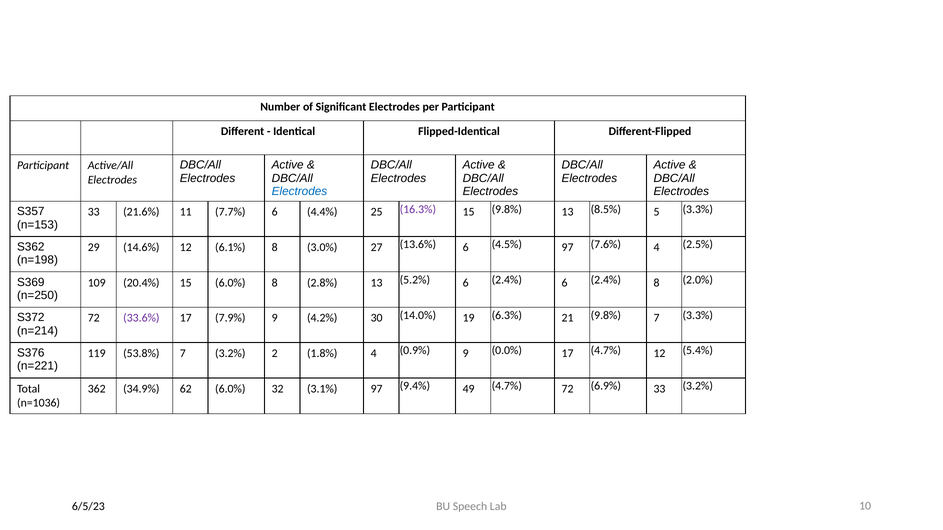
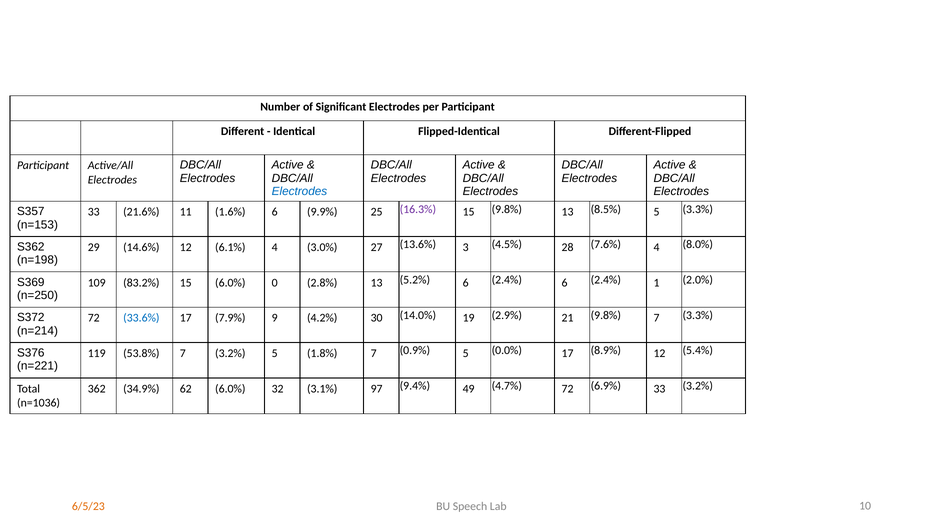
7.7%: 7.7% -> 1.6%
4.4%: 4.4% -> 9.9%
6.1% 8: 8 -> 4
13.6% 6: 6 -> 3
4.5% 97: 97 -> 28
2.5%: 2.5% -> 8.0%
20.4%: 20.4% -> 83.2%
6.0% 8: 8 -> 0
2.4% 8: 8 -> 1
33.6% colour: purple -> blue
6.3%: 6.3% -> 2.9%
3.2% 2: 2 -> 5
1.8% 4: 4 -> 7
0.9% 9: 9 -> 5
17 4.7%: 4.7% -> 8.9%
6/5/23 colour: black -> orange
